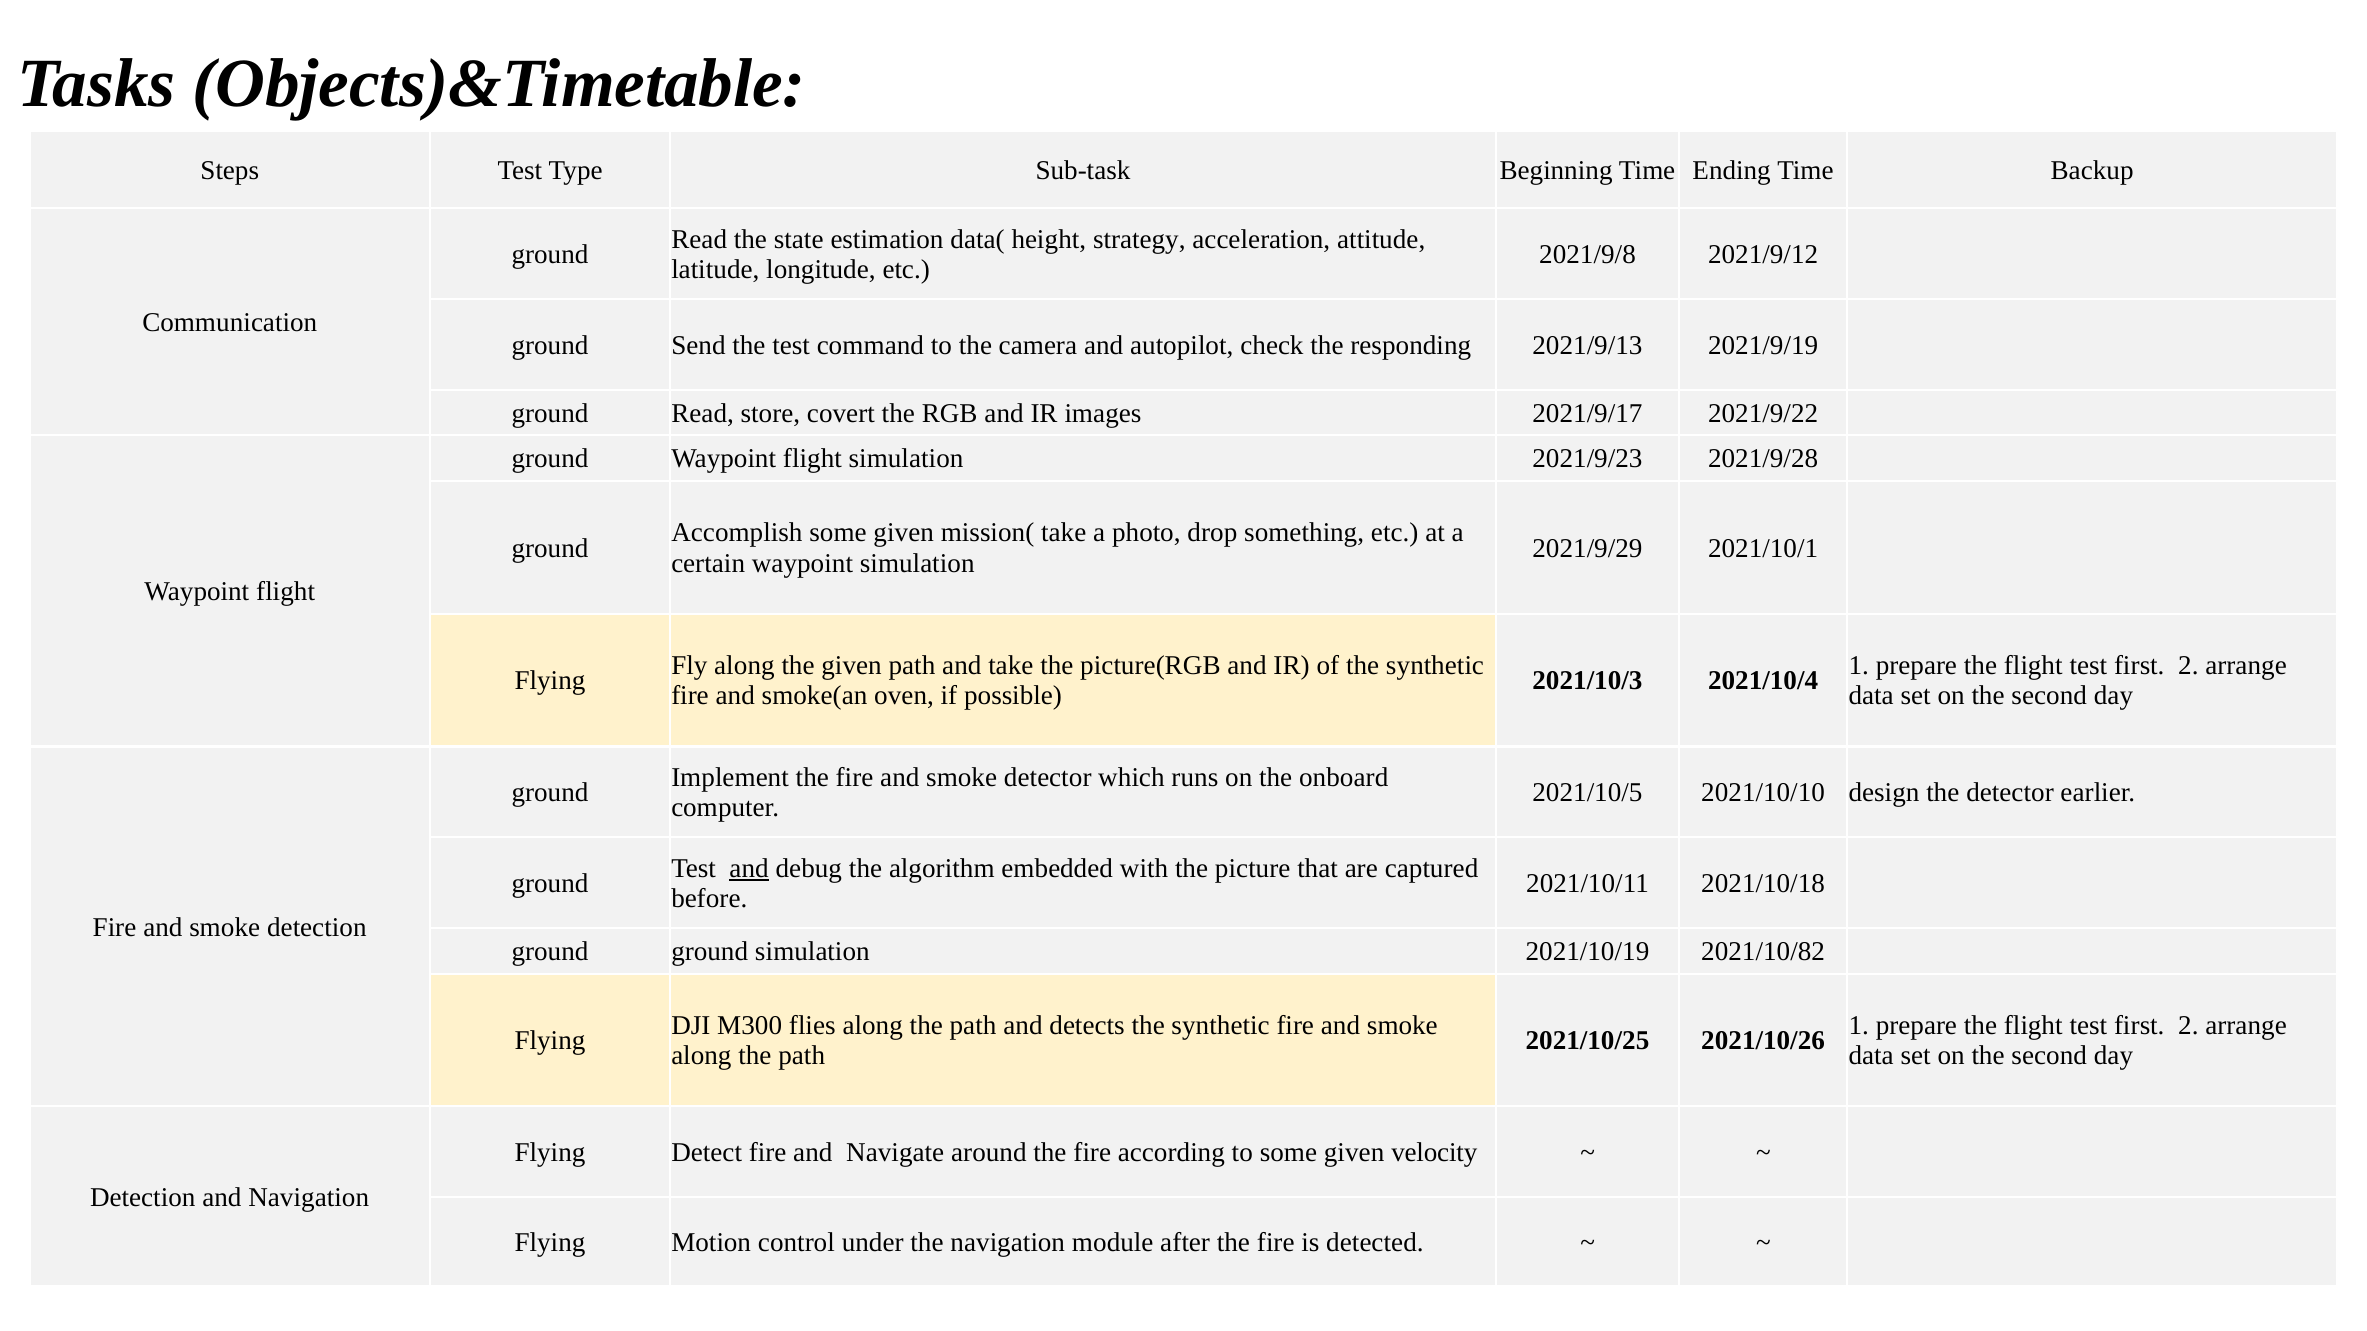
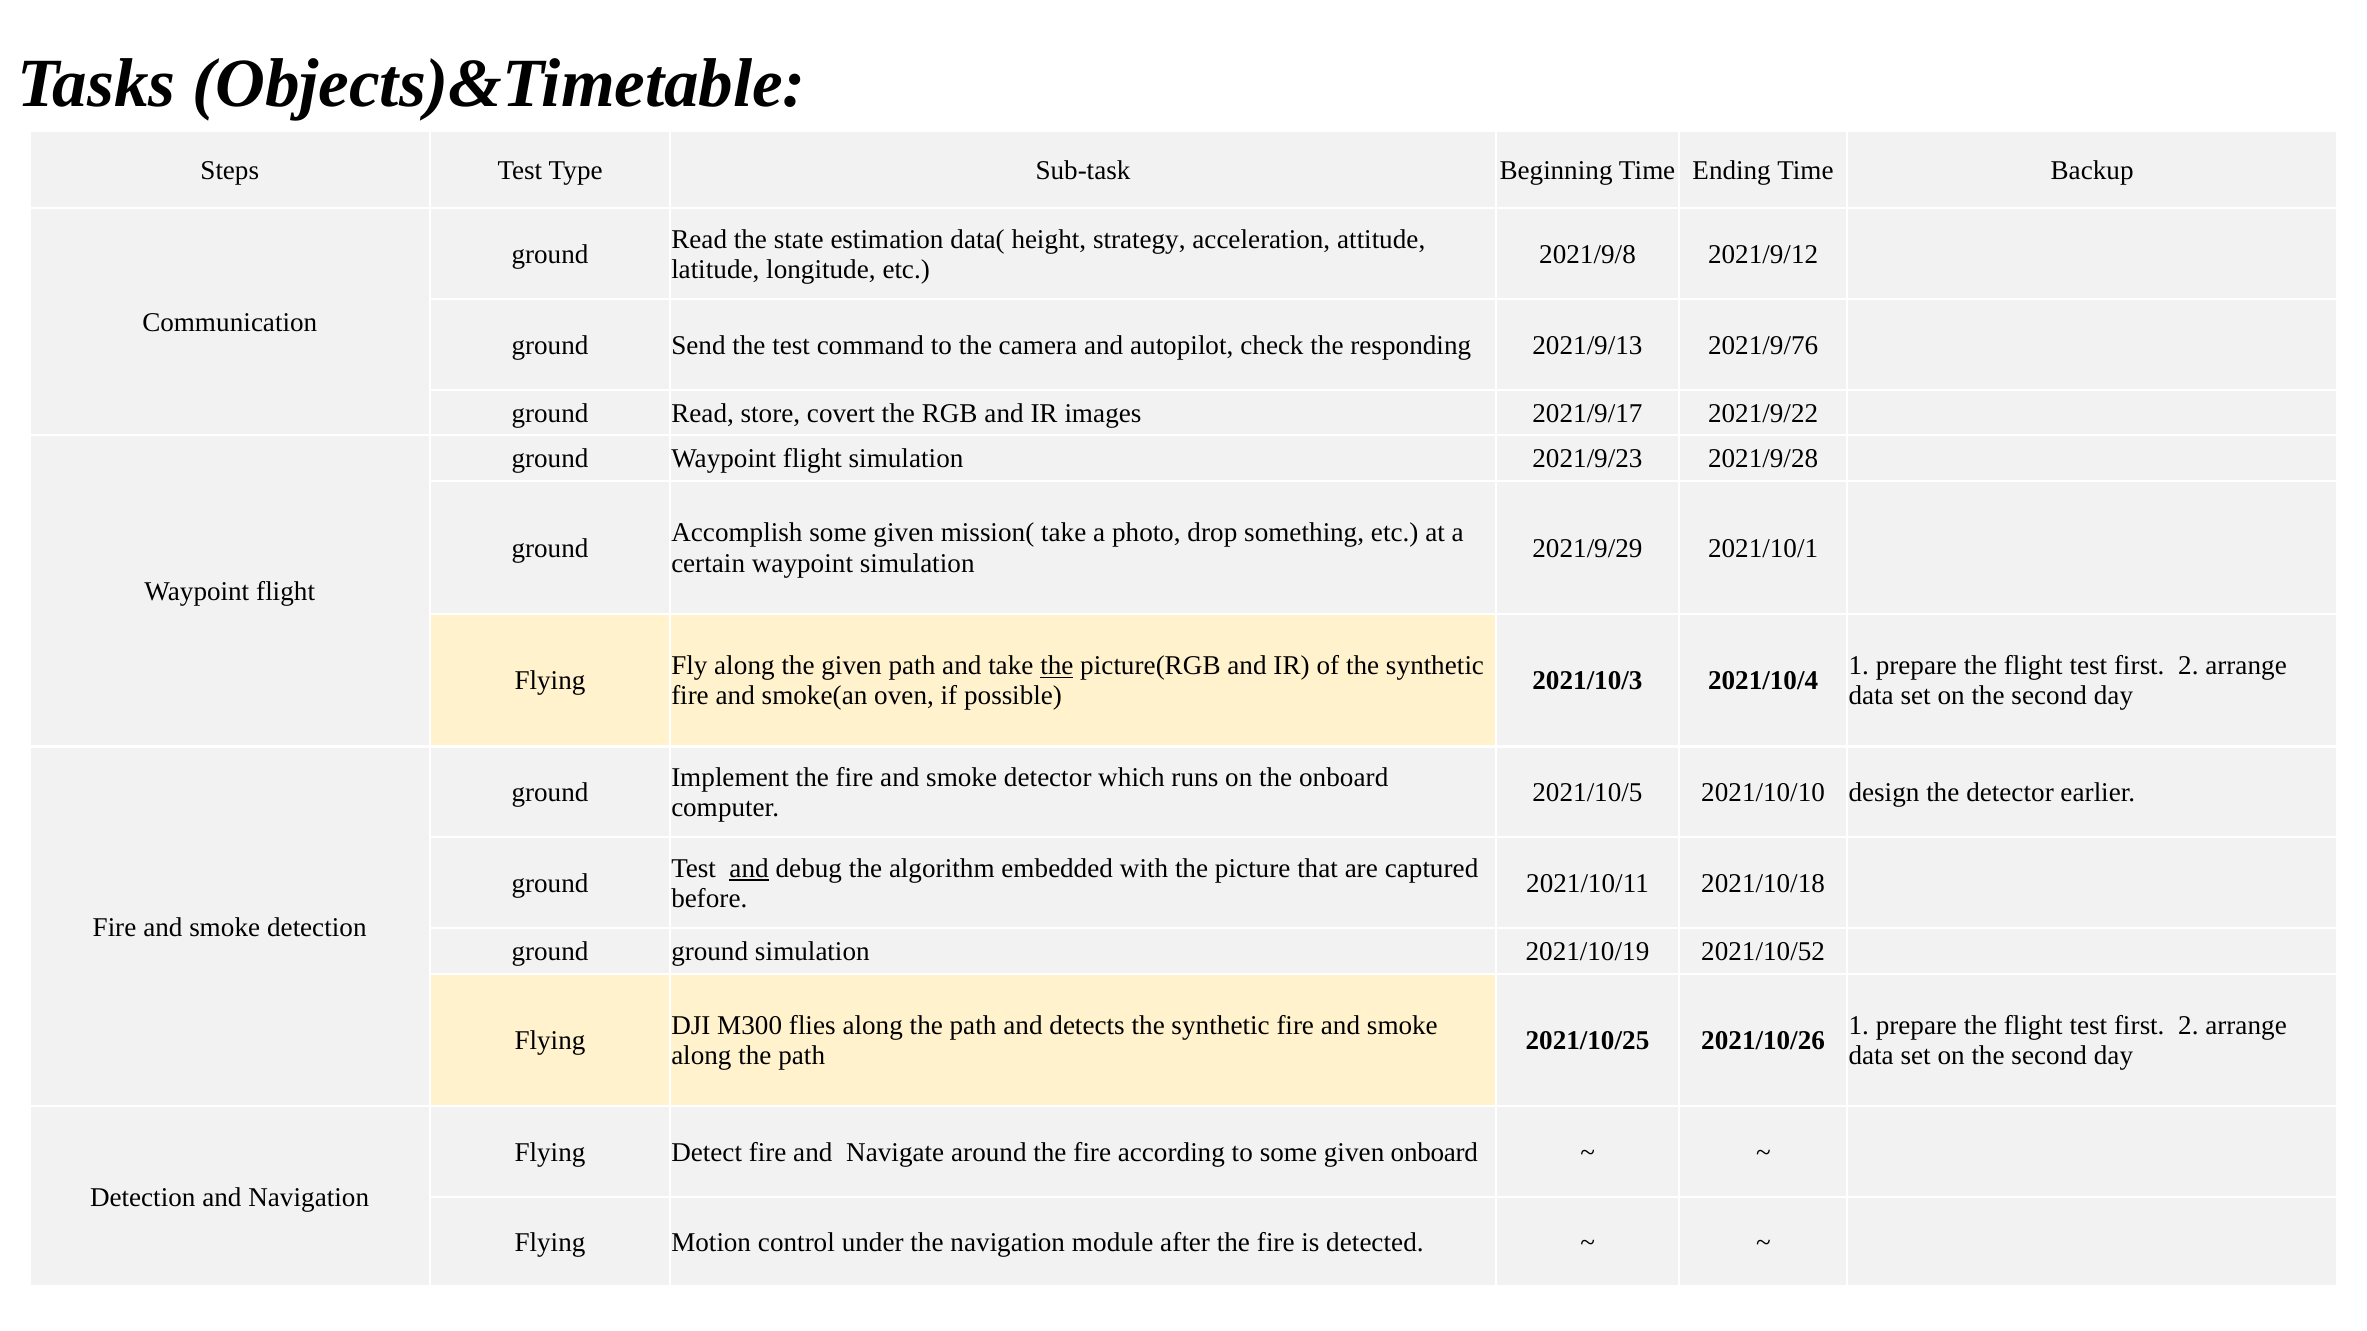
2021/9/19: 2021/9/19 -> 2021/9/76
the at (1057, 666) underline: none -> present
2021/10/82: 2021/10/82 -> 2021/10/52
given velocity: velocity -> onboard
